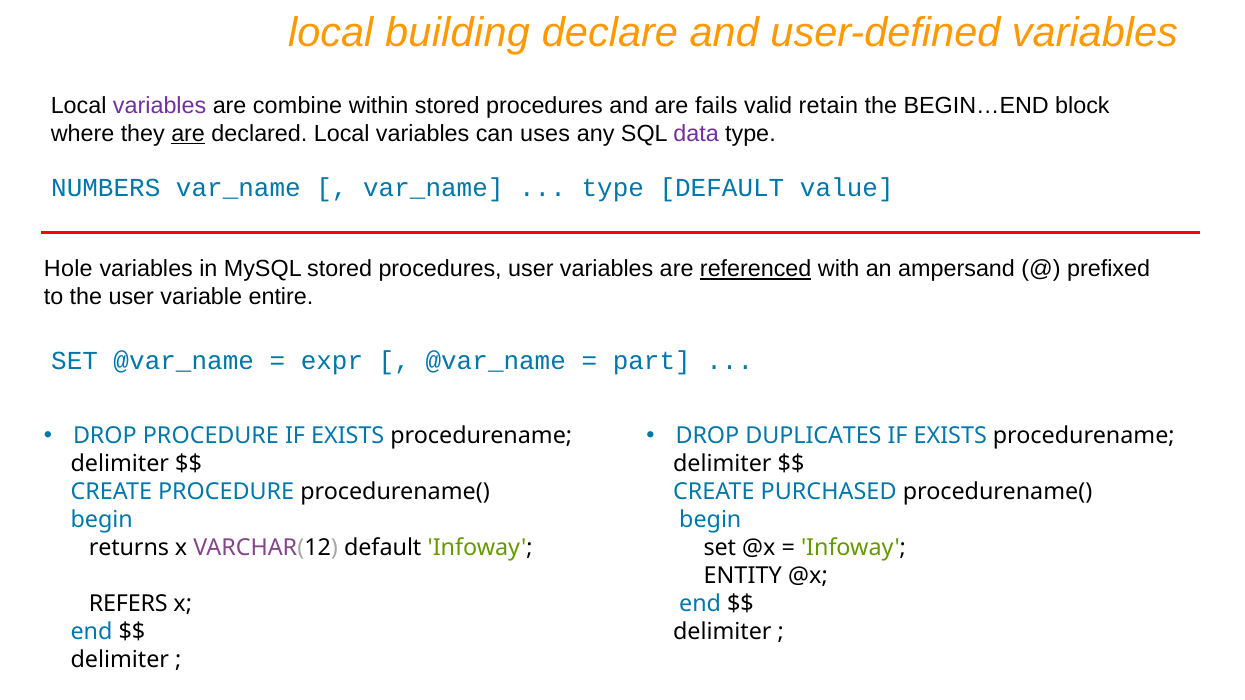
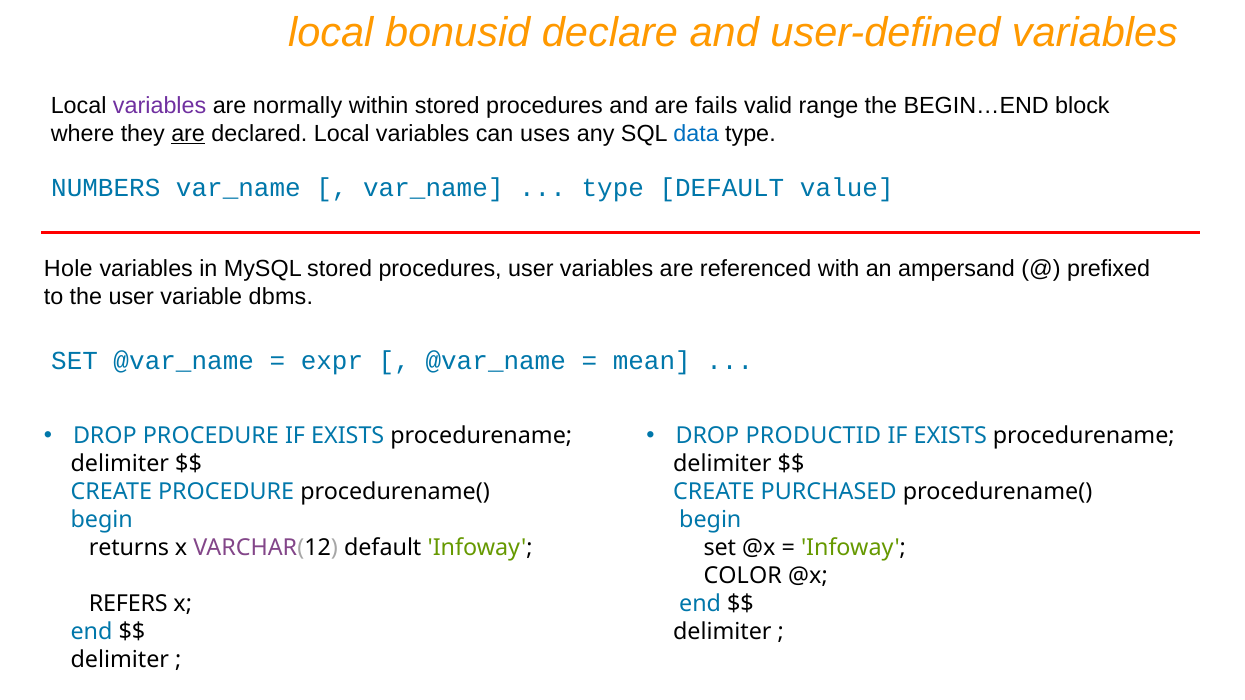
building: building -> bonusid
combine: combine -> normally
retain: retain -> range
data colour: purple -> blue
referenced underline: present -> none
entire: entire -> dbms
part: part -> mean
DUPLICATES: DUPLICATES -> PRODUCTID
ENTITY: ENTITY -> COLOR
